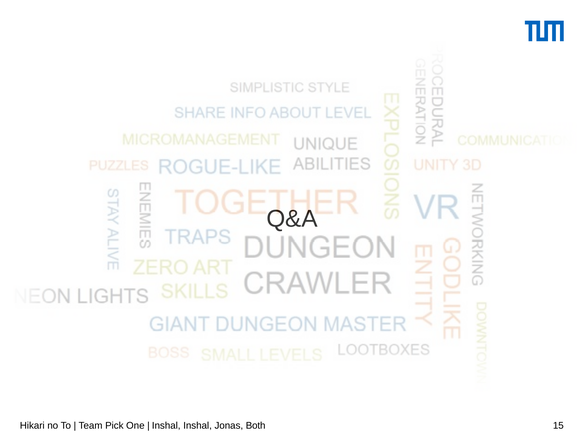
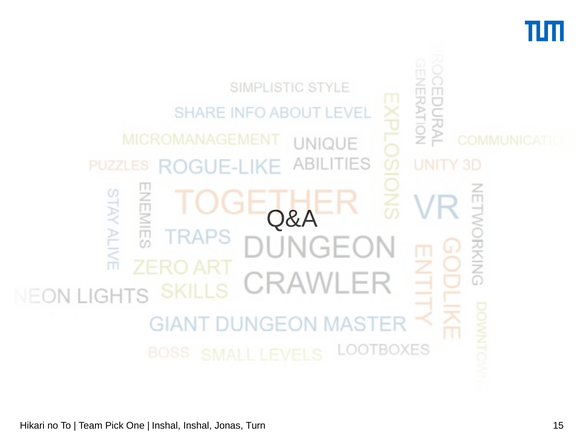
Both: Both -> Turn
